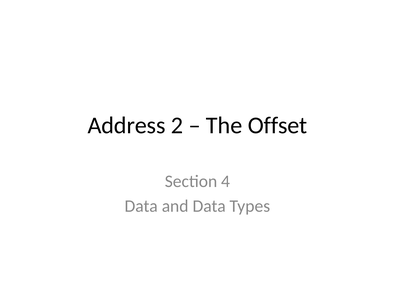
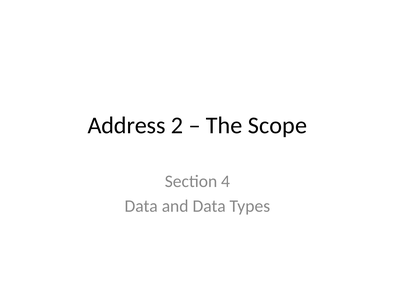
Offset: Offset -> Scope
